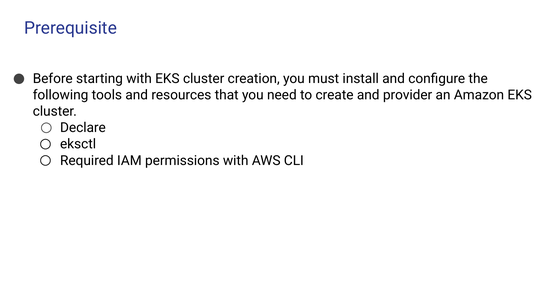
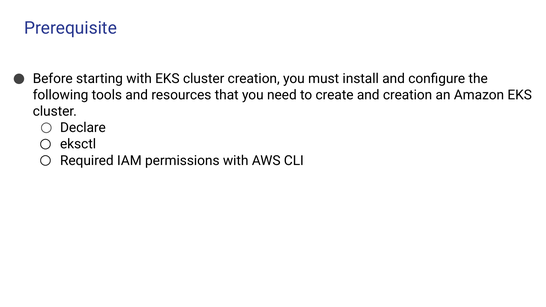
and provider: provider -> creation
